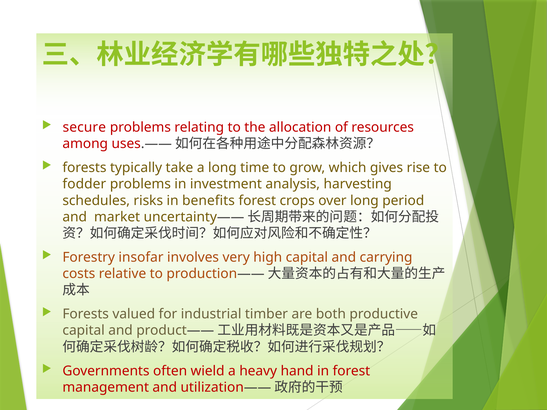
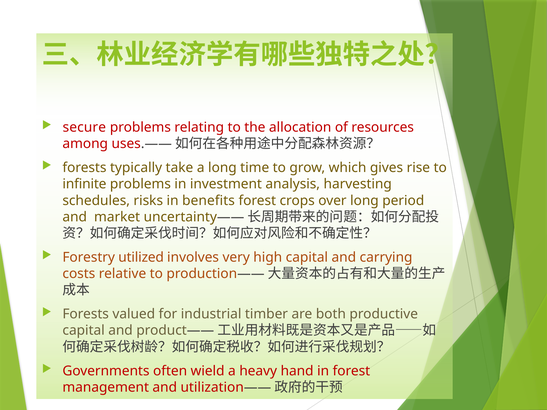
fodder: fodder -> infinite
insofar: insofar -> utilized
